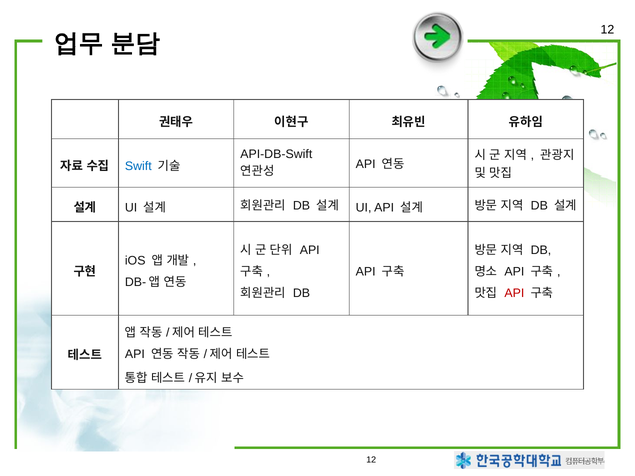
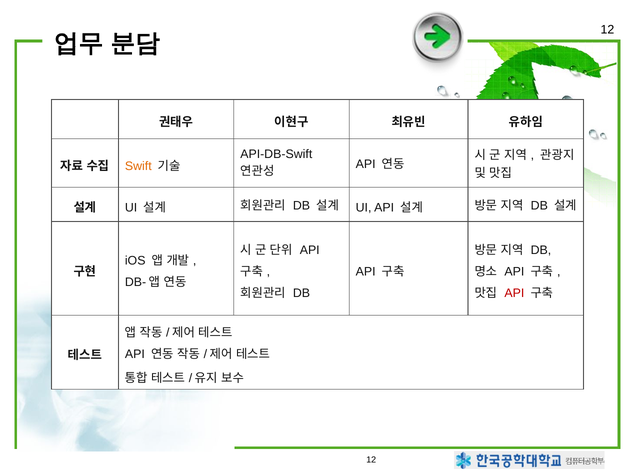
Swift colour: blue -> orange
